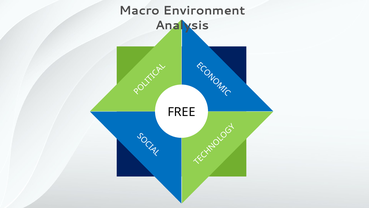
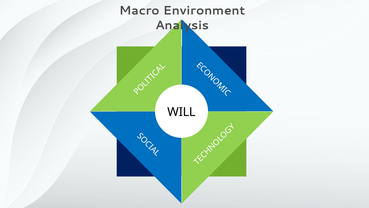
FREE: FREE -> WILL
